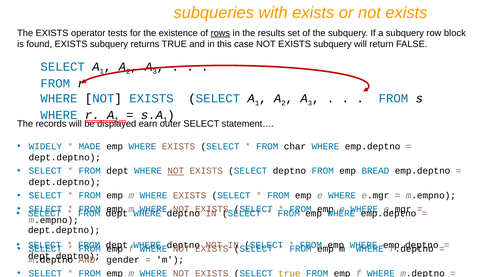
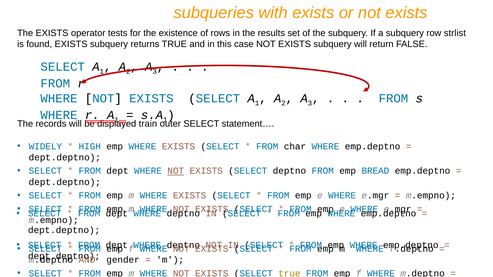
rows underline: present -> none
block: block -> strlist
earn: earn -> train
MADE: MADE -> HIGH
